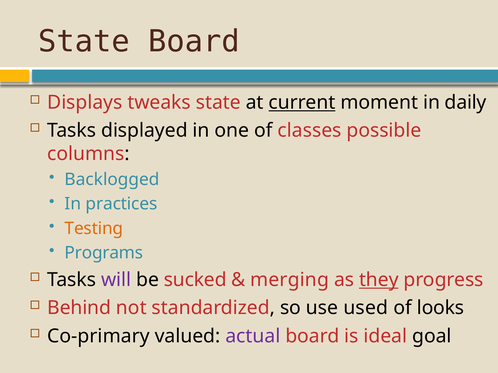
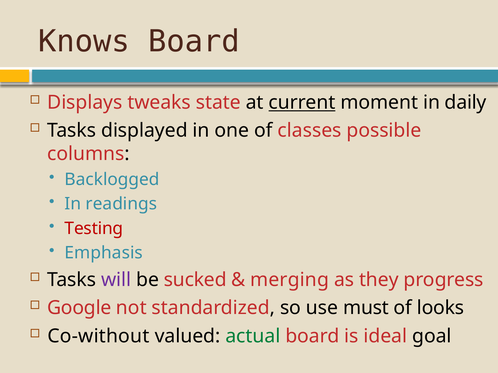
State at (84, 42): State -> Knows
practices: practices -> readings
Testing colour: orange -> red
Programs: Programs -> Emphasis
they underline: present -> none
Behind: Behind -> Google
used: used -> must
Co-primary: Co-primary -> Co-without
actual colour: purple -> green
